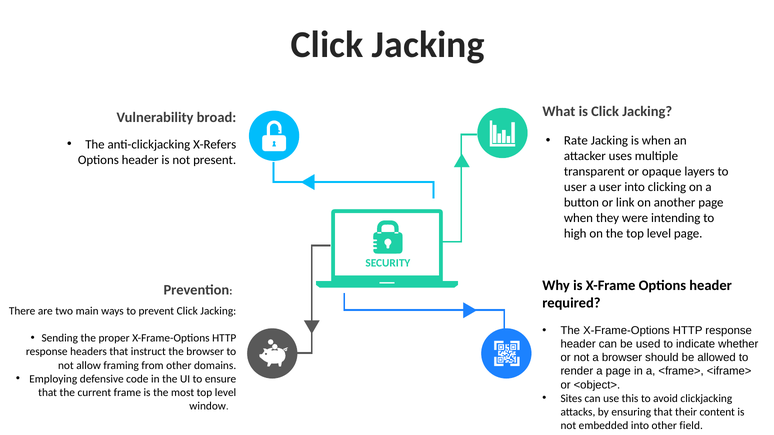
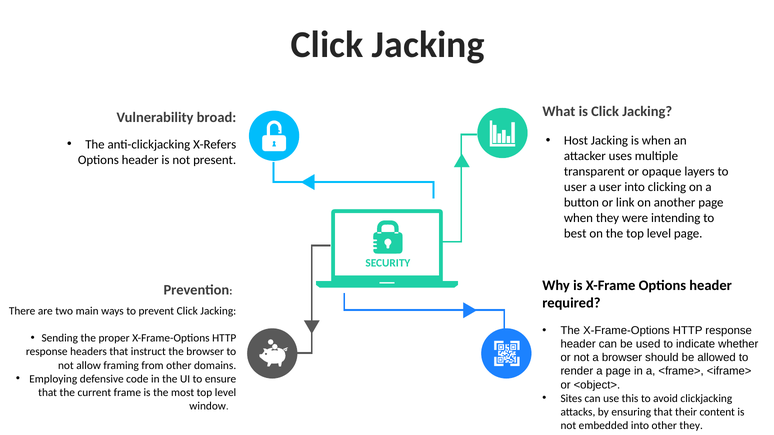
Rate: Rate -> Host
high: high -> best
other field: field -> they
